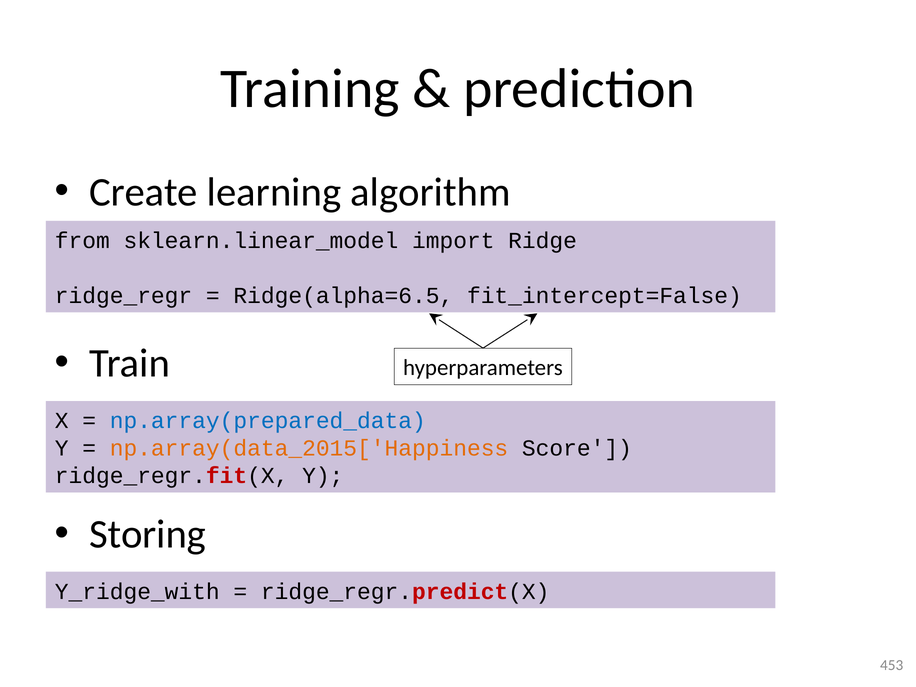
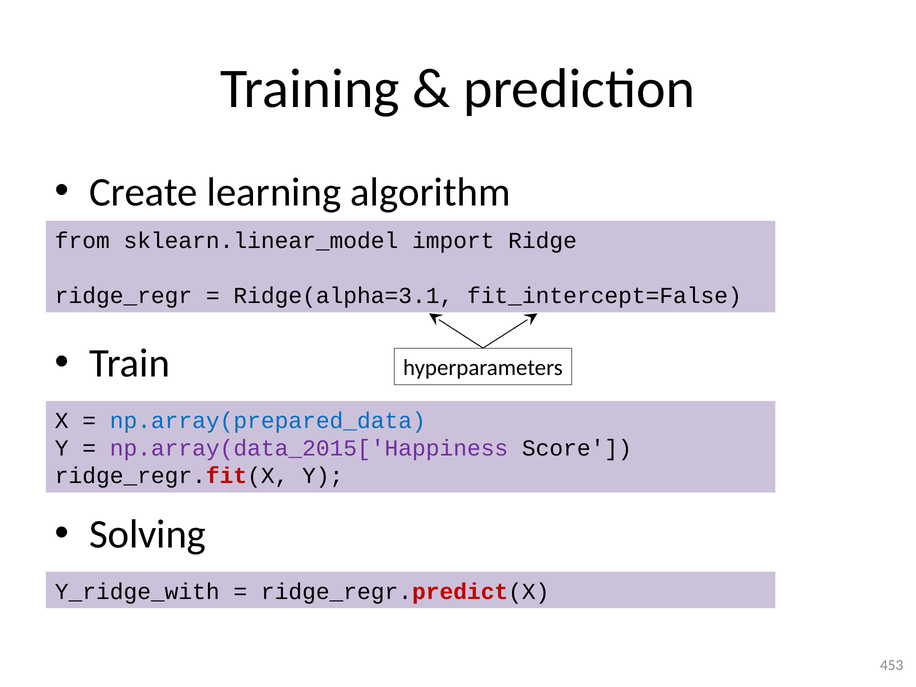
Ridge(alpha=6.5: Ridge(alpha=6.5 -> Ridge(alpha=3.1
np.array(data_2015['Happiness colour: orange -> purple
Storing: Storing -> Solving
